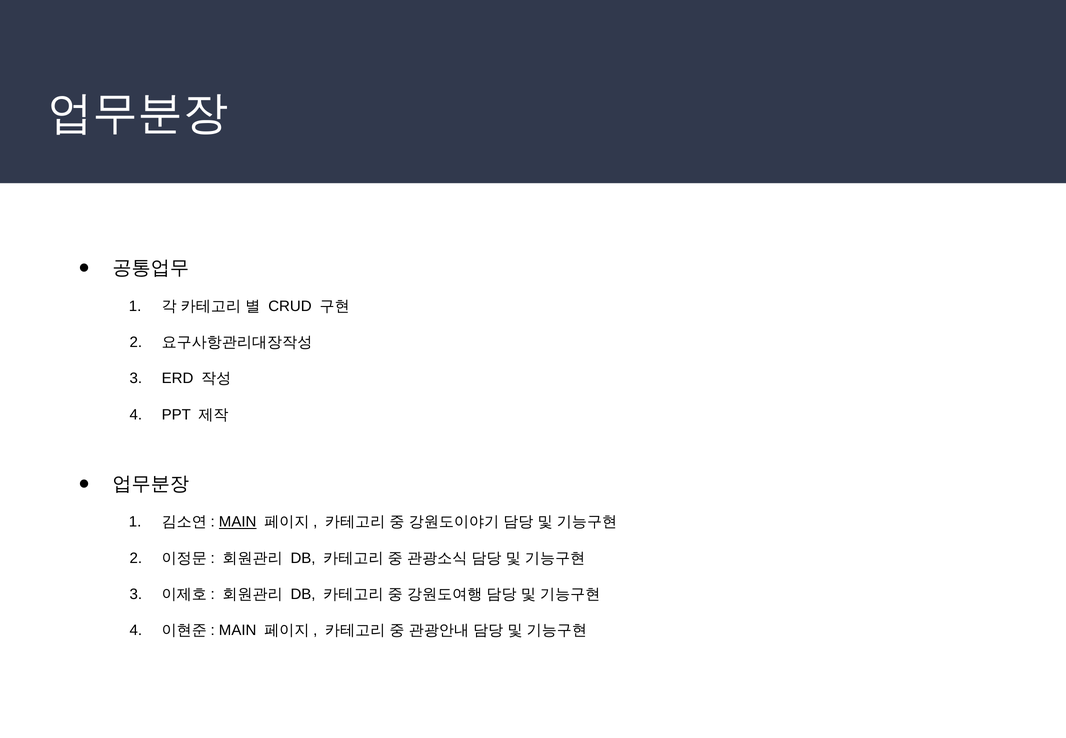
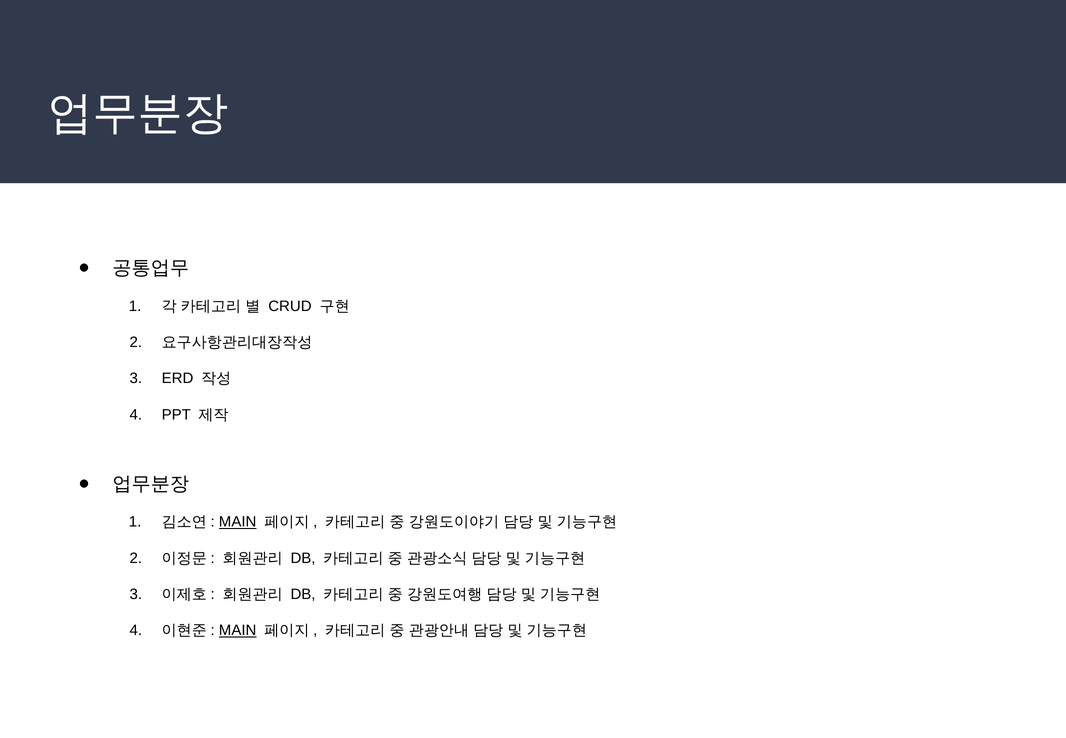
MAIN at (238, 630) underline: none -> present
